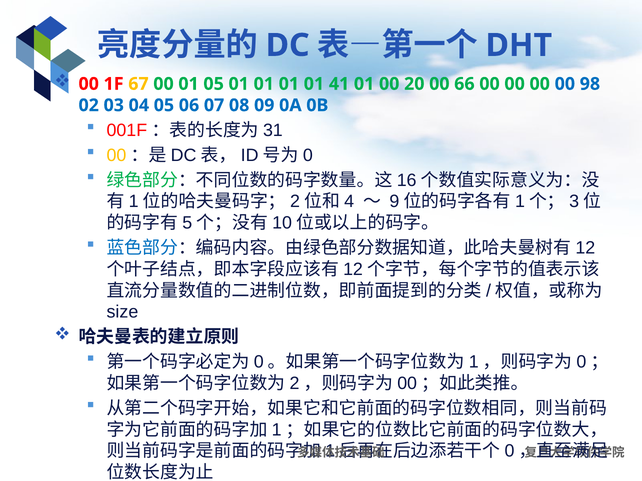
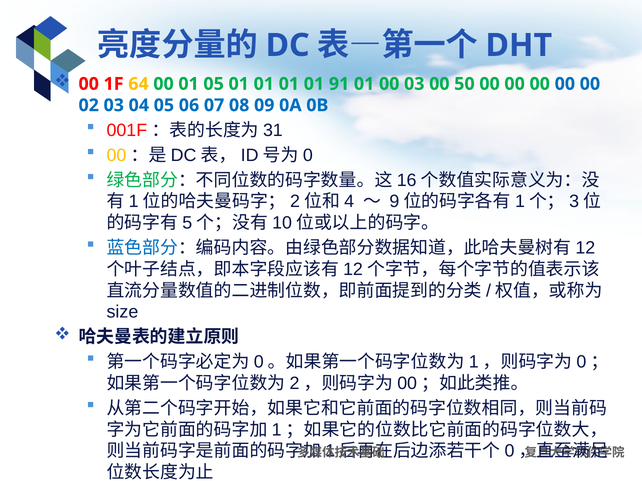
67: 67 -> 64
41: 41 -> 91
00 20: 20 -> 03
66: 66 -> 50
98 at (590, 84): 98 -> 00
